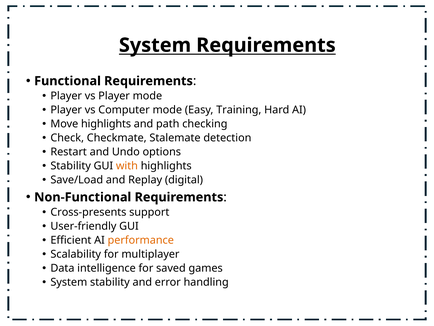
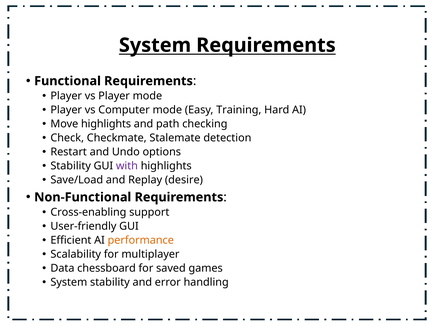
with colour: orange -> purple
digital: digital -> desire
Cross-presents: Cross-presents -> Cross-enabling
intelligence: intelligence -> chessboard
